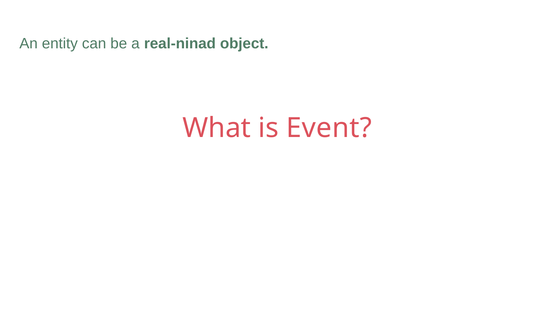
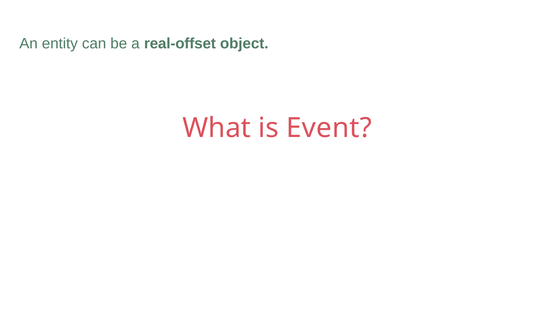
real-ninad: real-ninad -> real-offset
